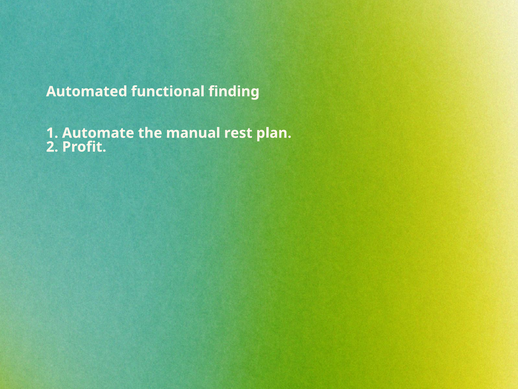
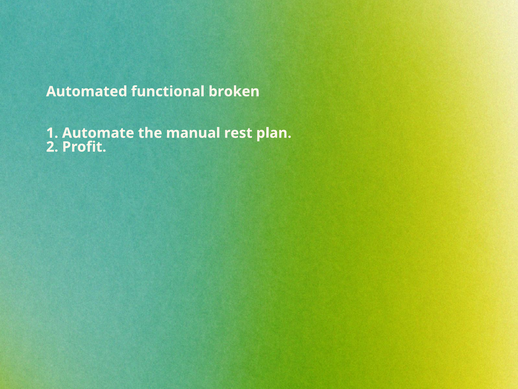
finding: finding -> broken
